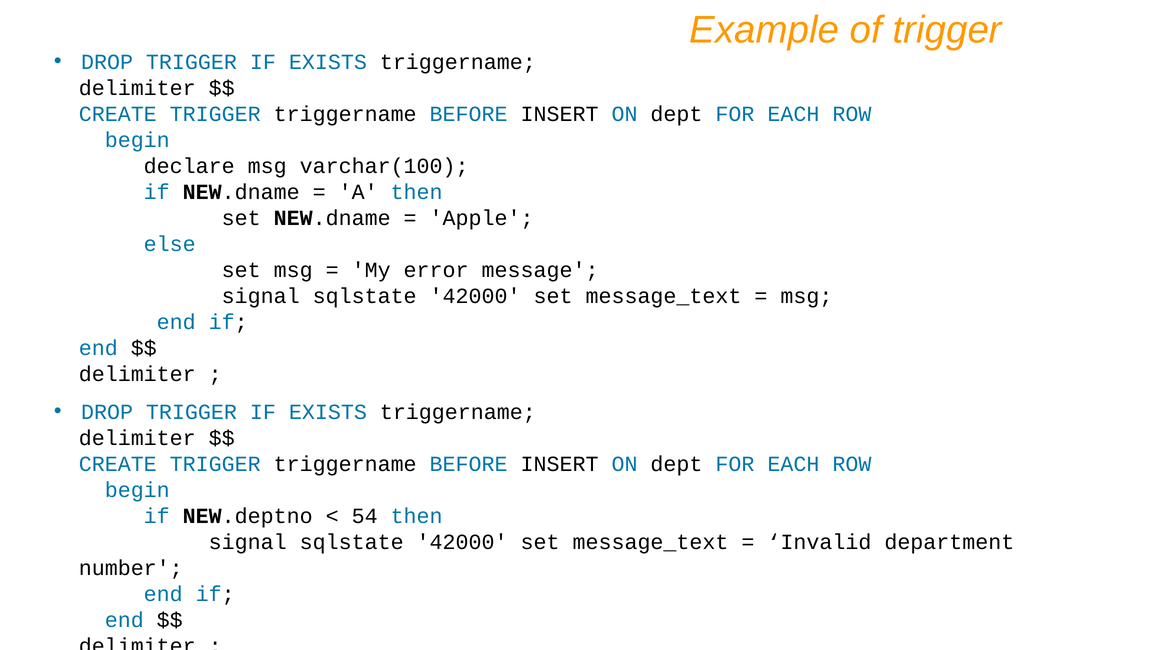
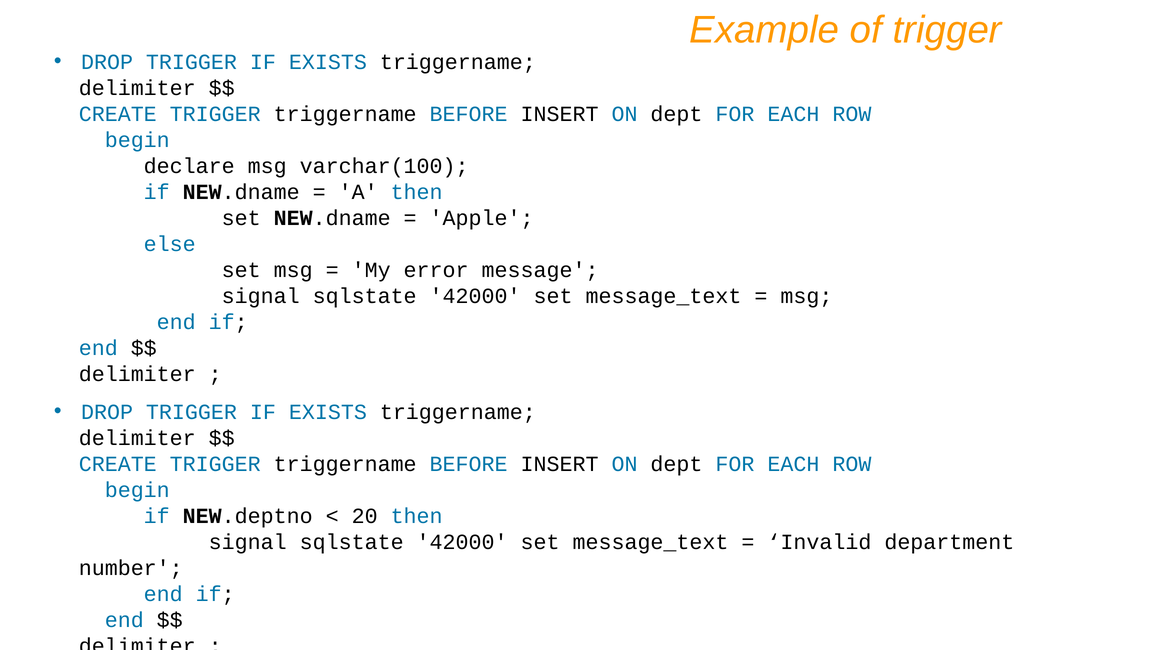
54: 54 -> 20
